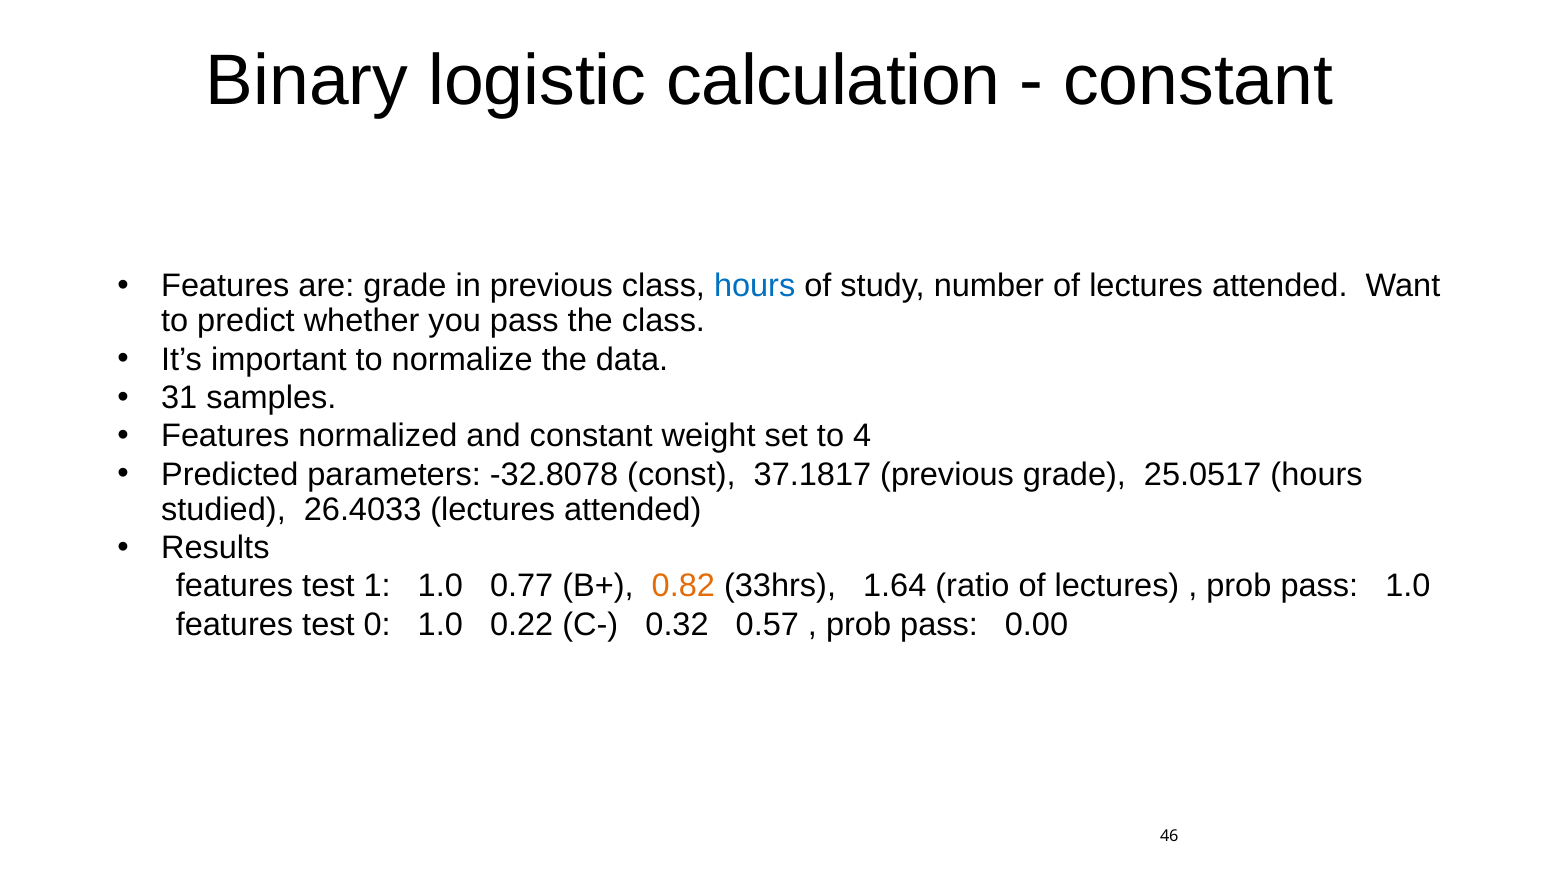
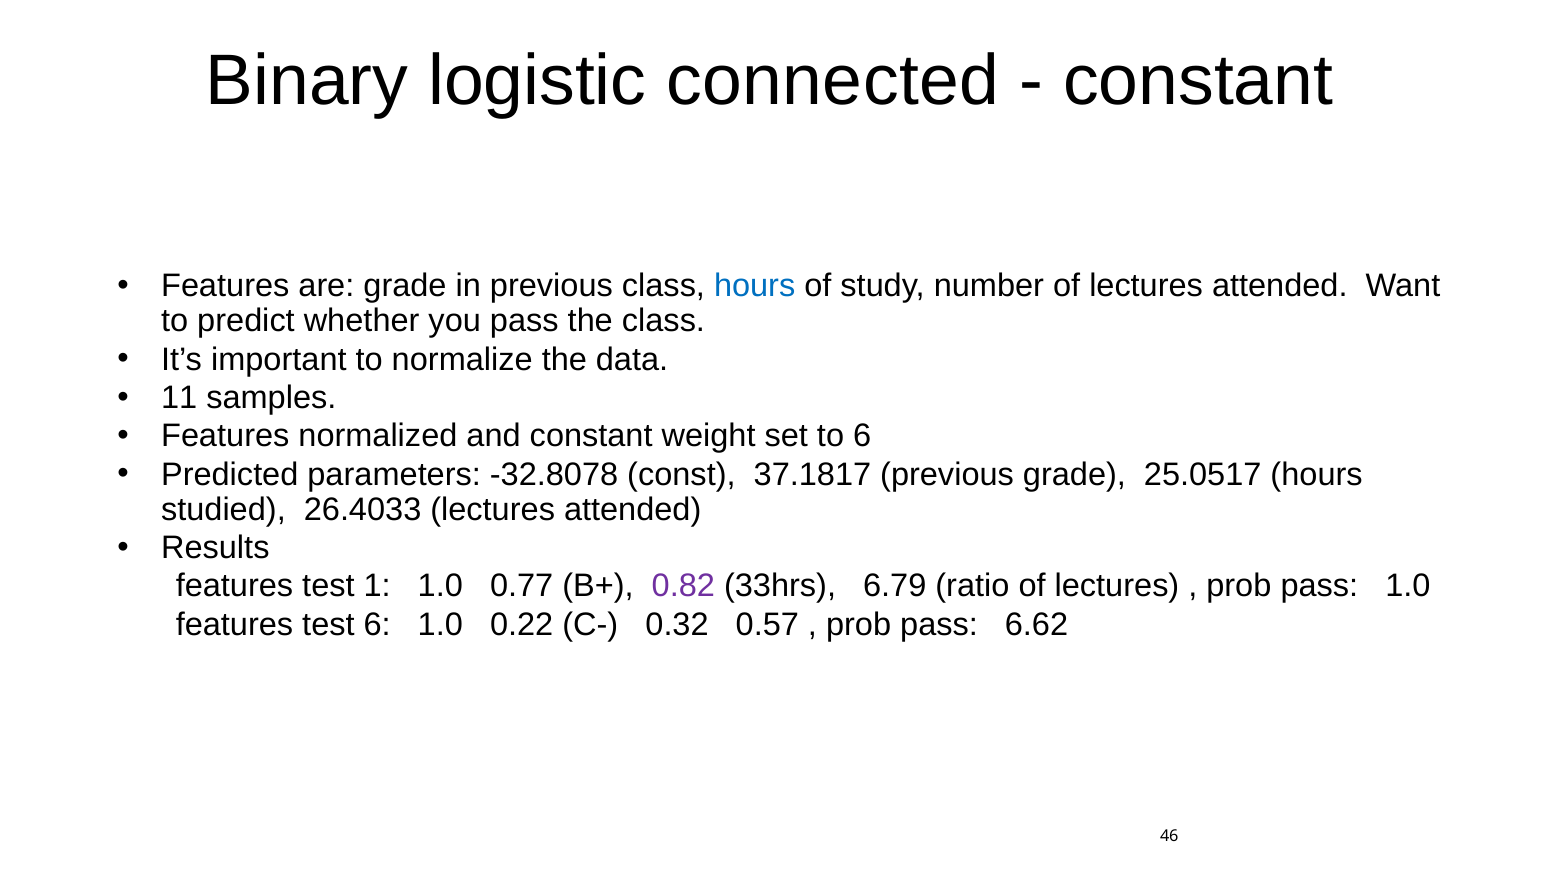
calculation: calculation -> connected
31: 31 -> 11
to 4: 4 -> 6
0.82 colour: orange -> purple
1.64: 1.64 -> 6.79
test 0: 0 -> 6
0.00: 0.00 -> 6.62
